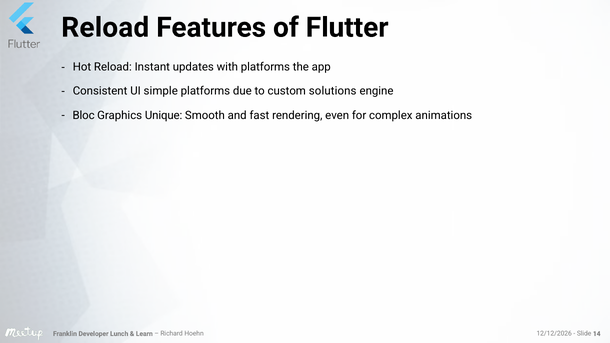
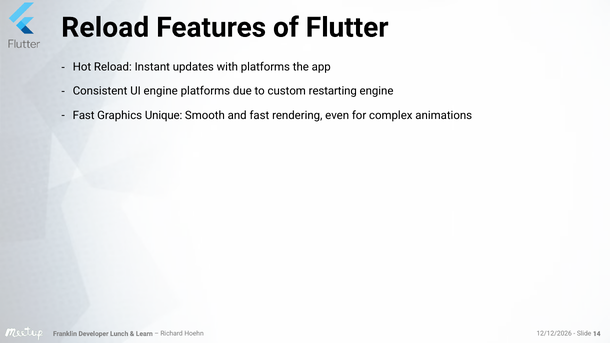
UI simple: simple -> engine
solutions: solutions -> restarting
Bloc at (84, 115): Bloc -> Fast
